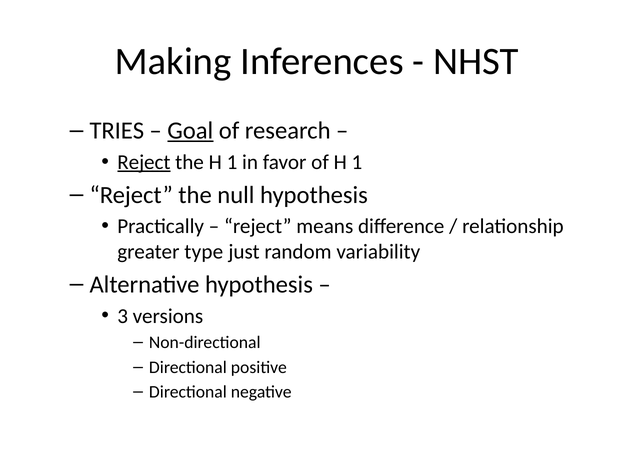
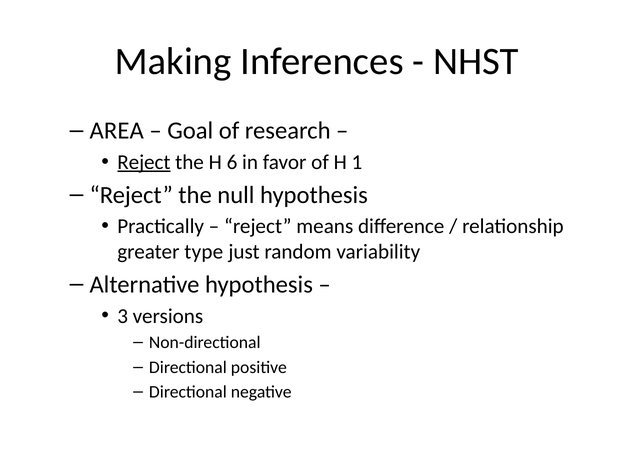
TRIES: TRIES -> AREA
Goal underline: present -> none
the H 1: 1 -> 6
